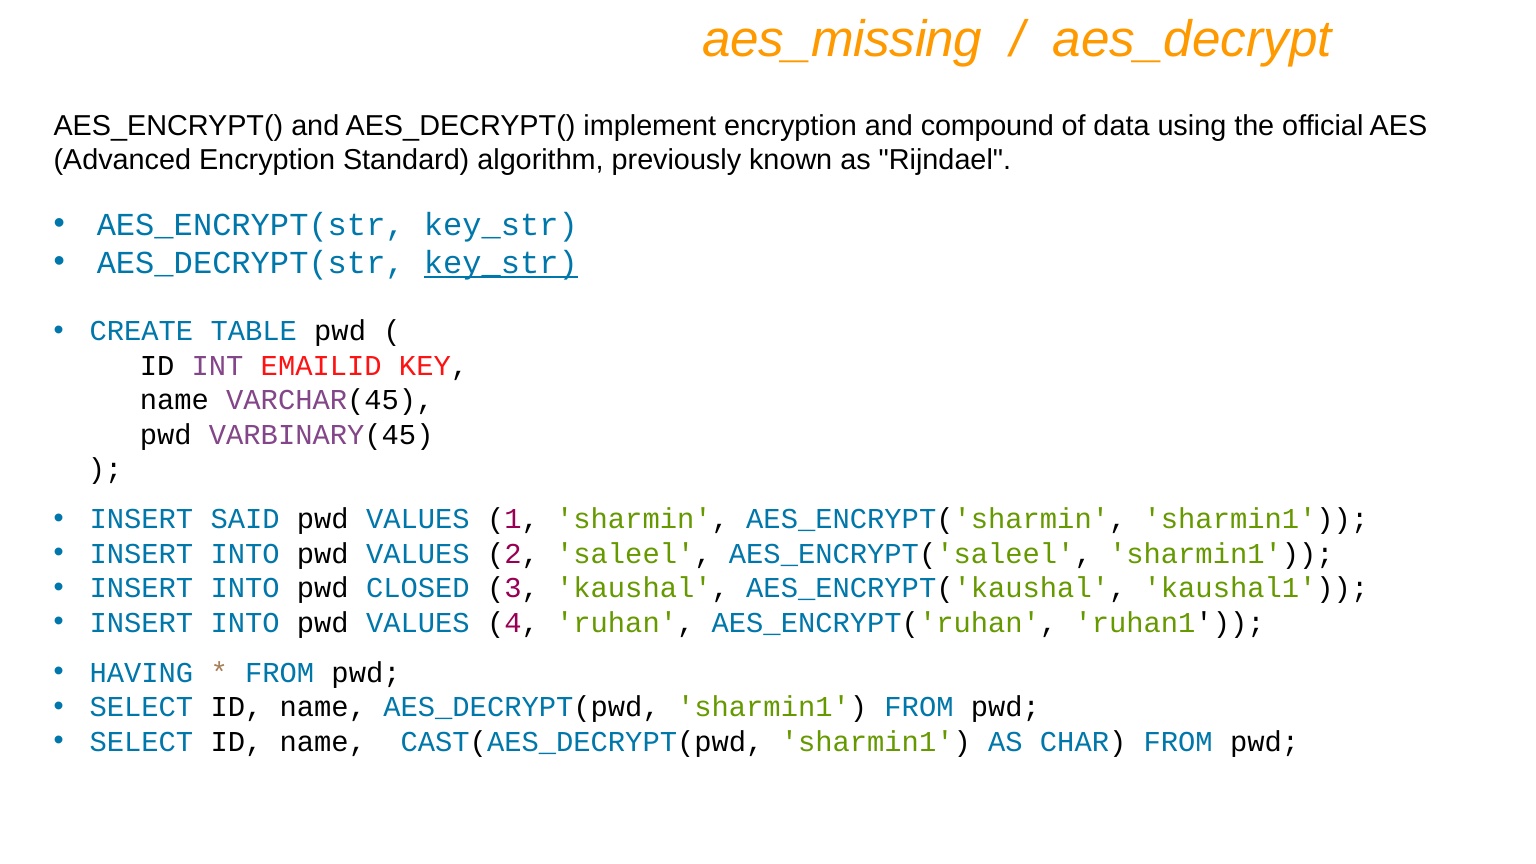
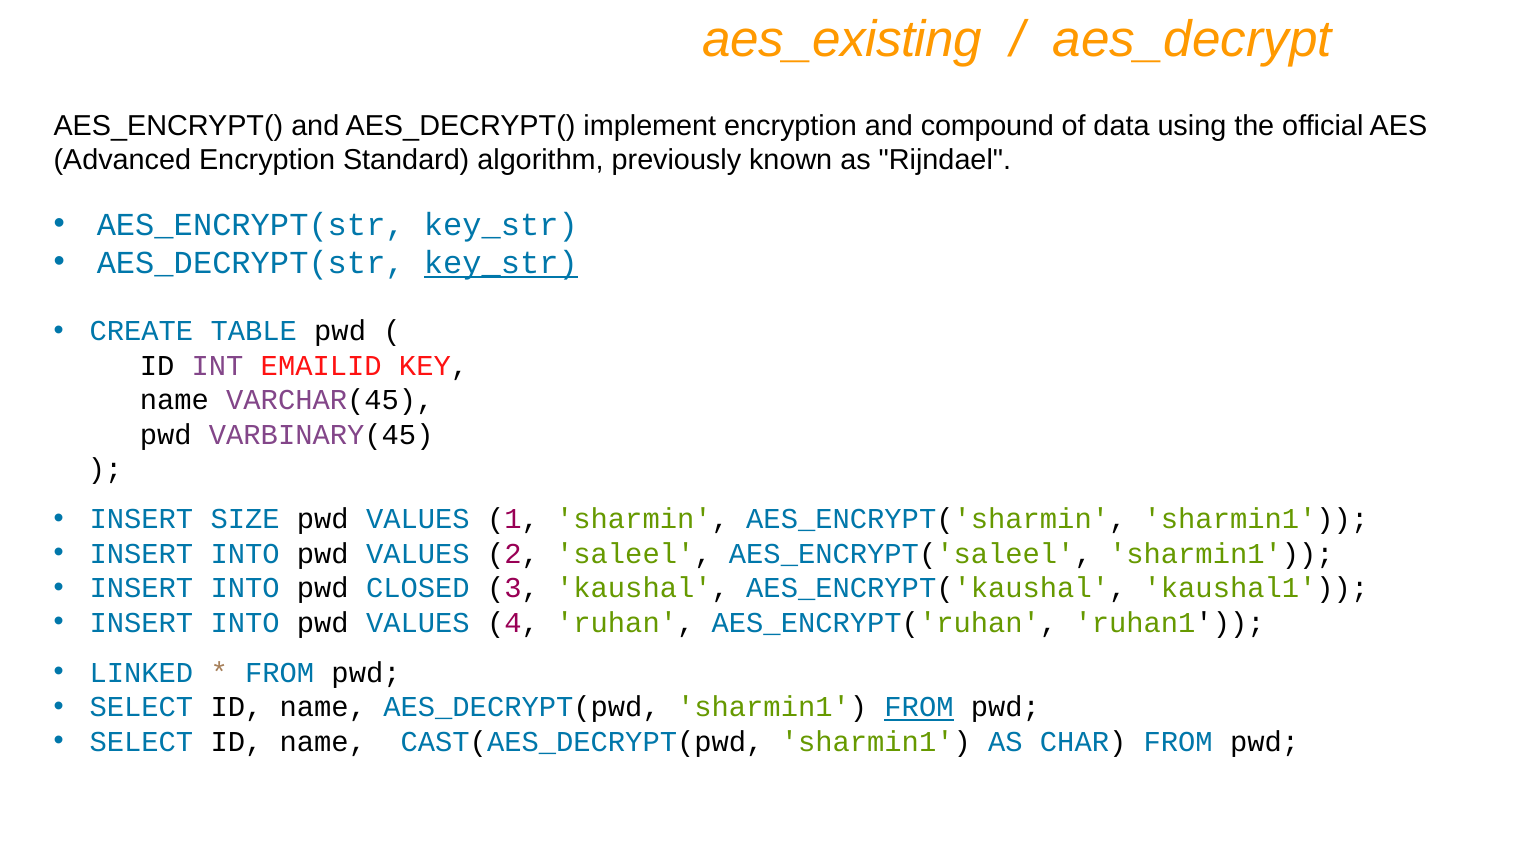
aes_missing: aes_missing -> aes_existing
SAID: SAID -> SIZE
HAVING: HAVING -> LINKED
FROM at (919, 707) underline: none -> present
